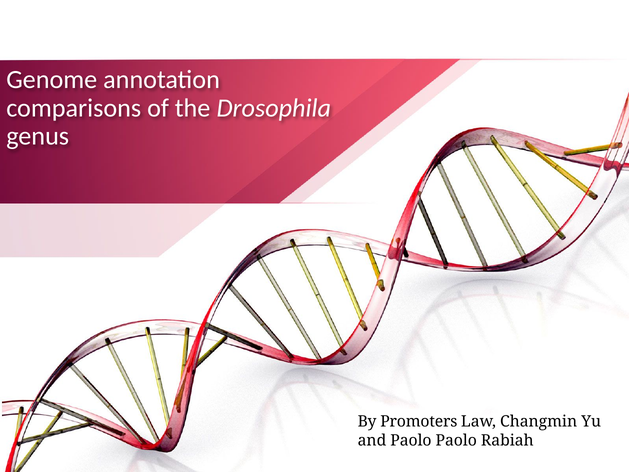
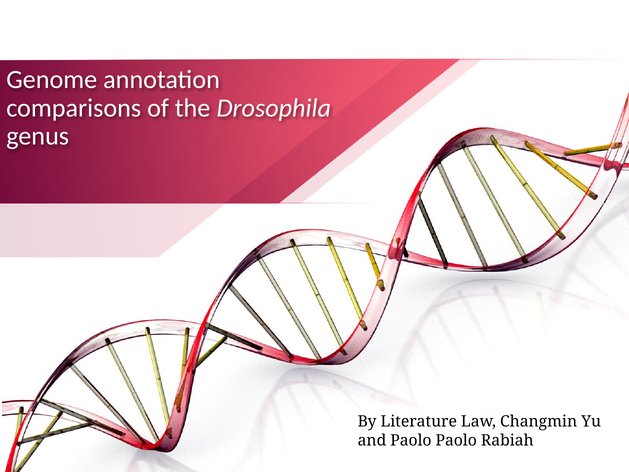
Promoters: Promoters -> Literature
